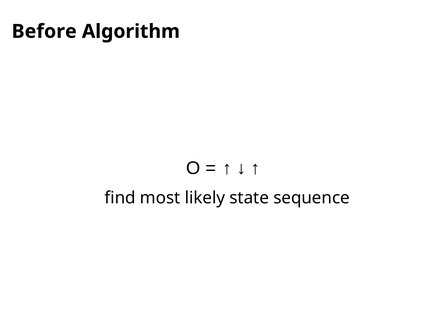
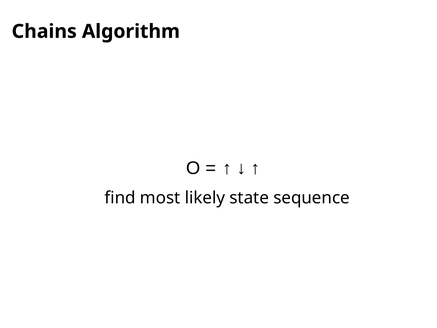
Before: Before -> Chains
